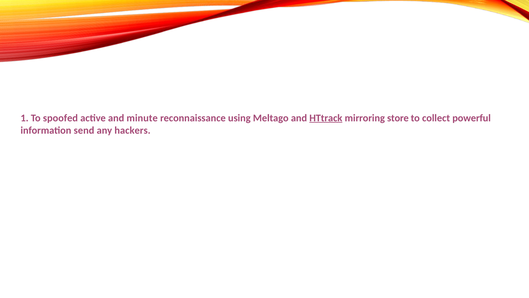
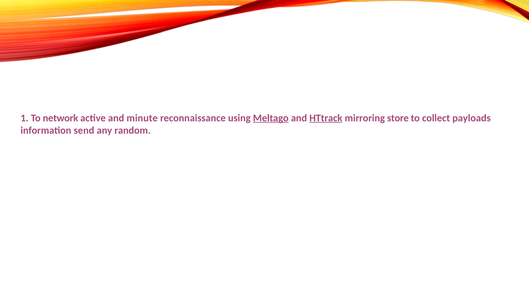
spoofed: spoofed -> network
Meltago underline: none -> present
powerful: powerful -> payloads
hackers: hackers -> random
